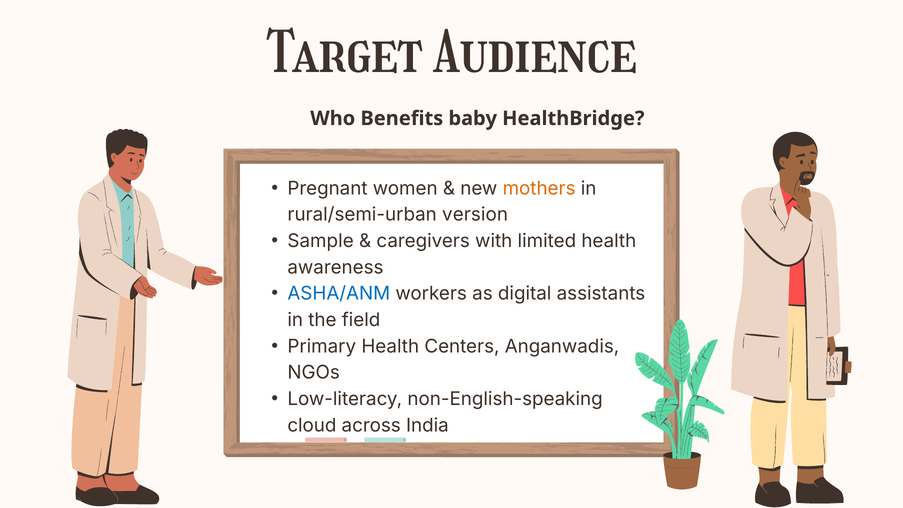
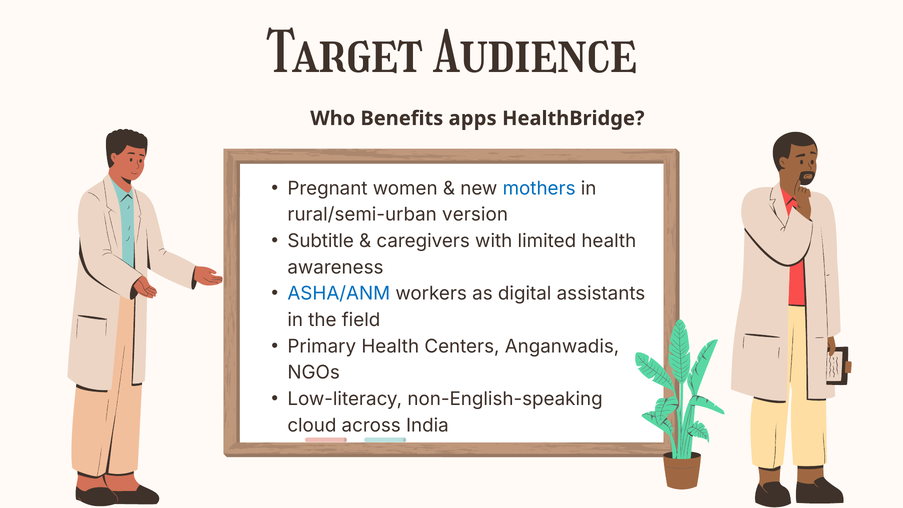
baby: baby -> apps
mothers colour: orange -> blue
Sample: Sample -> Subtitle
